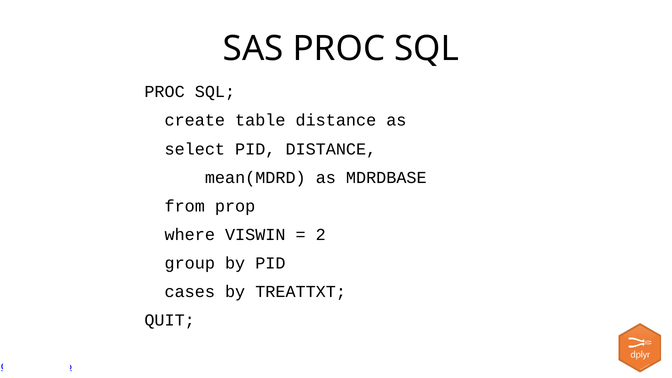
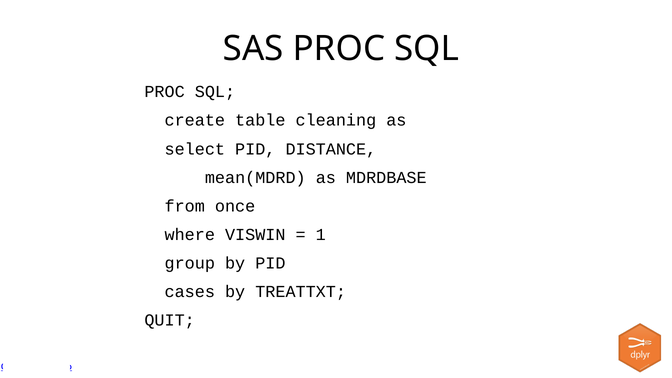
table distance: distance -> cleaning
prop: prop -> once
2: 2 -> 1
